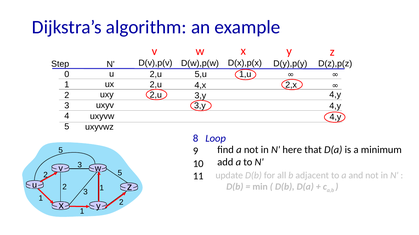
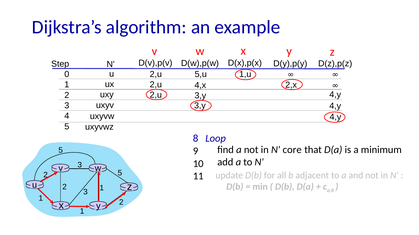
here: here -> core
